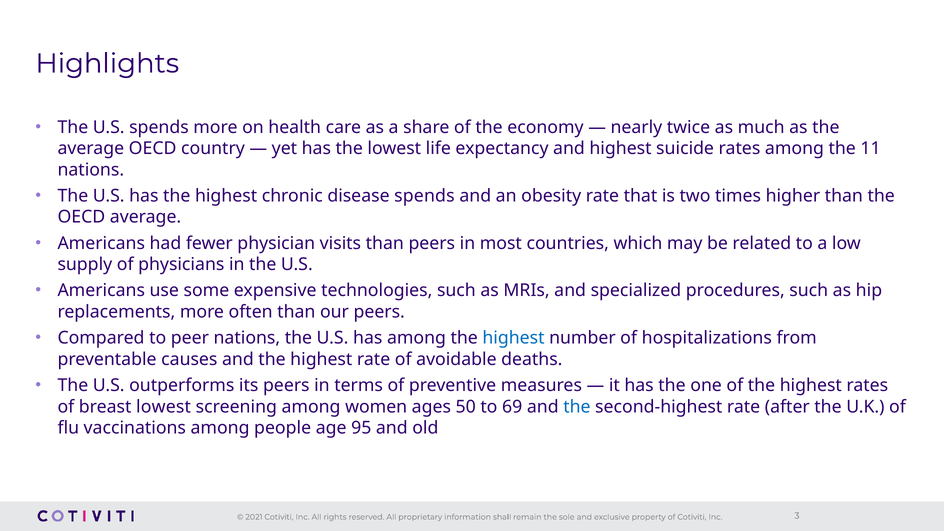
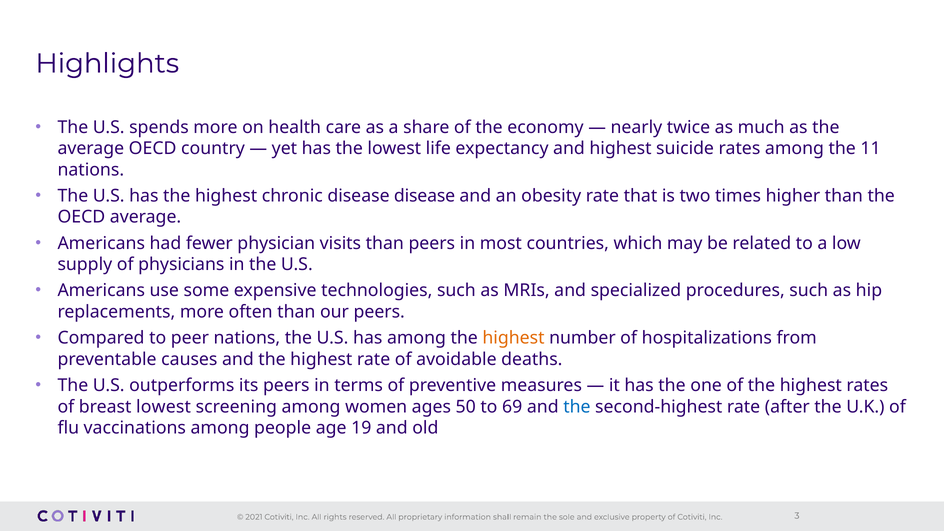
disease spends: spends -> disease
highest at (513, 338) colour: blue -> orange
95: 95 -> 19
